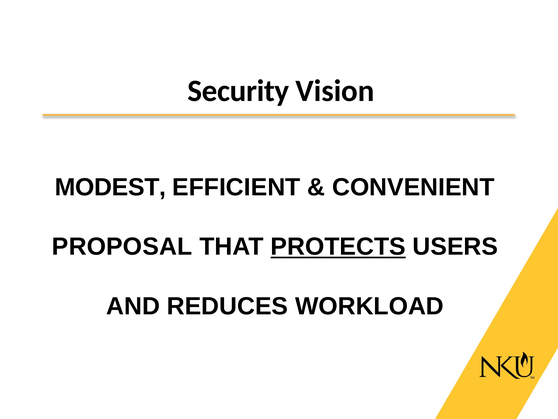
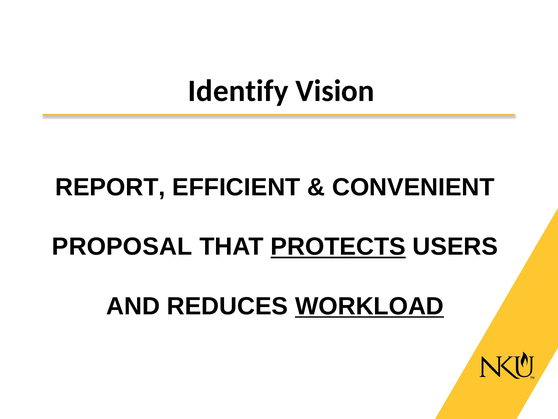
Security: Security -> Identify
MODEST: MODEST -> REPORT
WORKLOAD underline: none -> present
